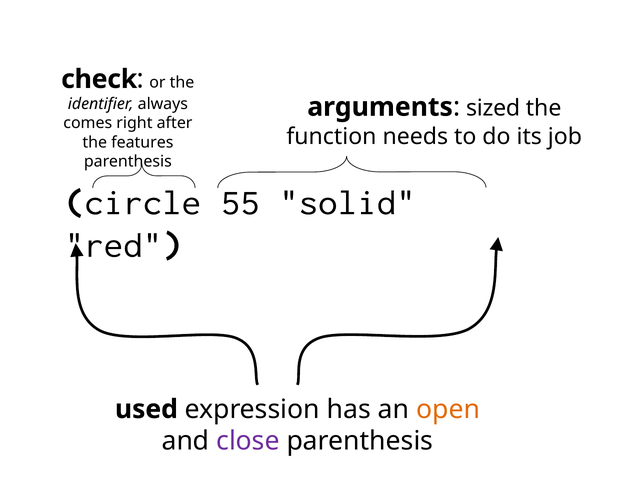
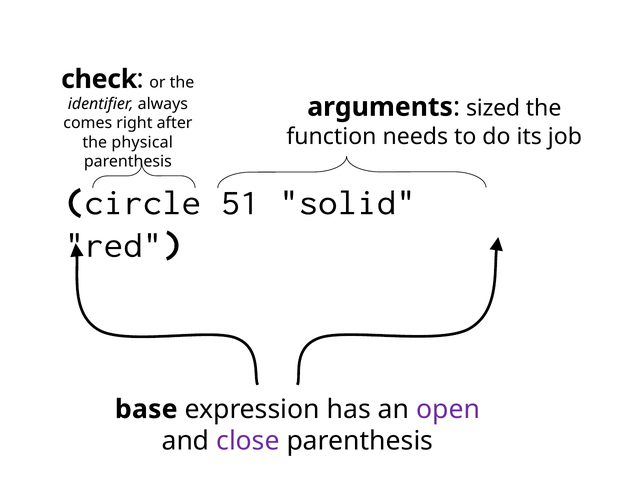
features: features -> physical
55: 55 -> 51
used: used -> base
open colour: orange -> purple
